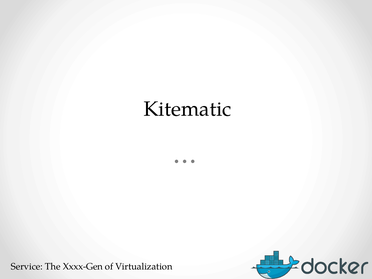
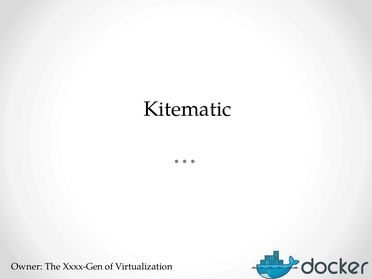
Service: Service -> Owner
